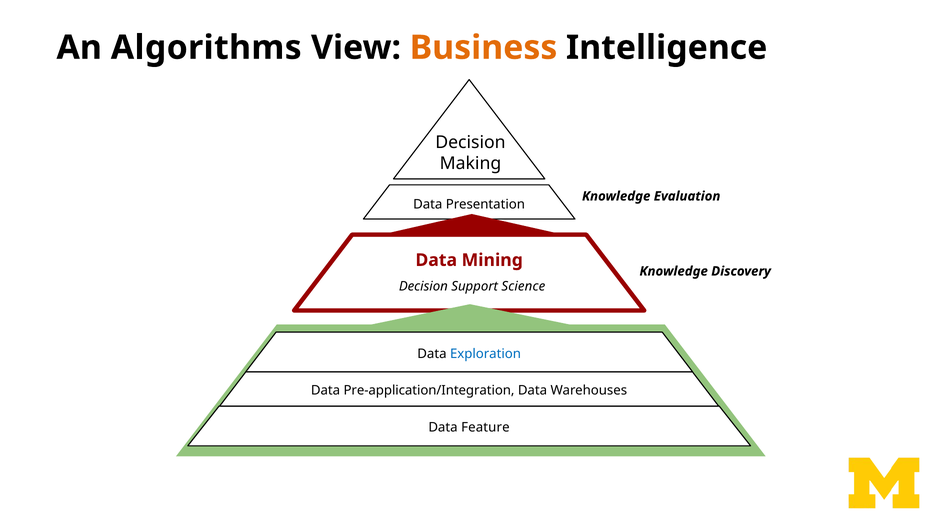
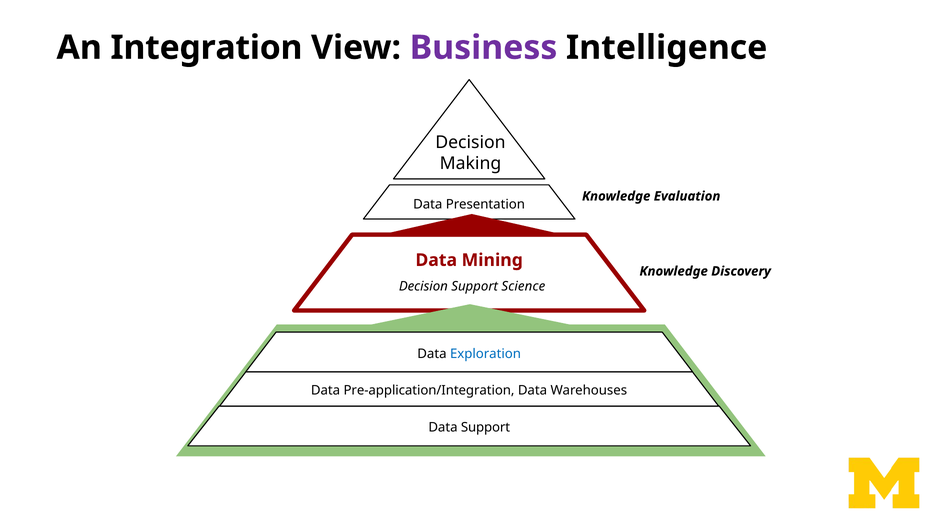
Algorithms: Algorithms -> Integration
Business colour: orange -> purple
Data Feature: Feature -> Support
